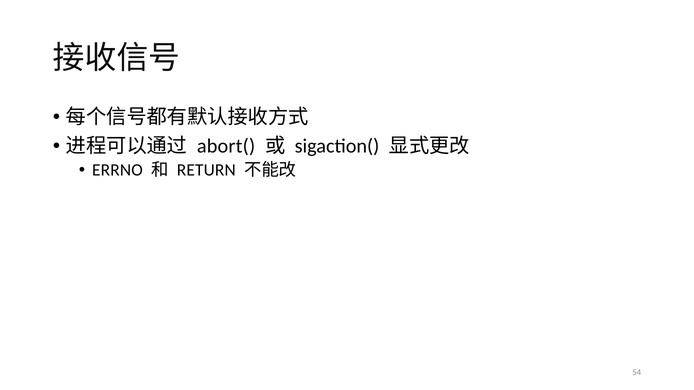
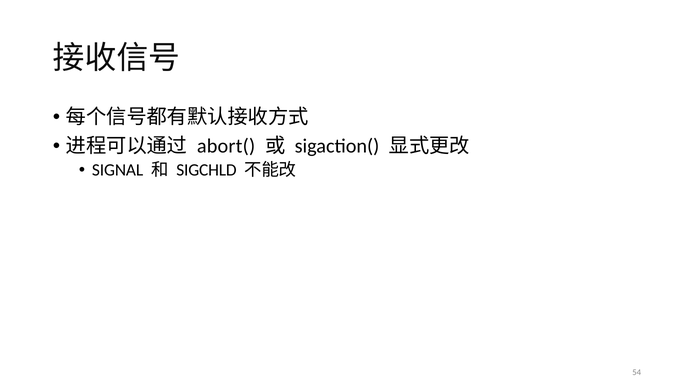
ERRNO: ERRNO -> SIGNAL
RETURN: RETURN -> SIGCHLD
